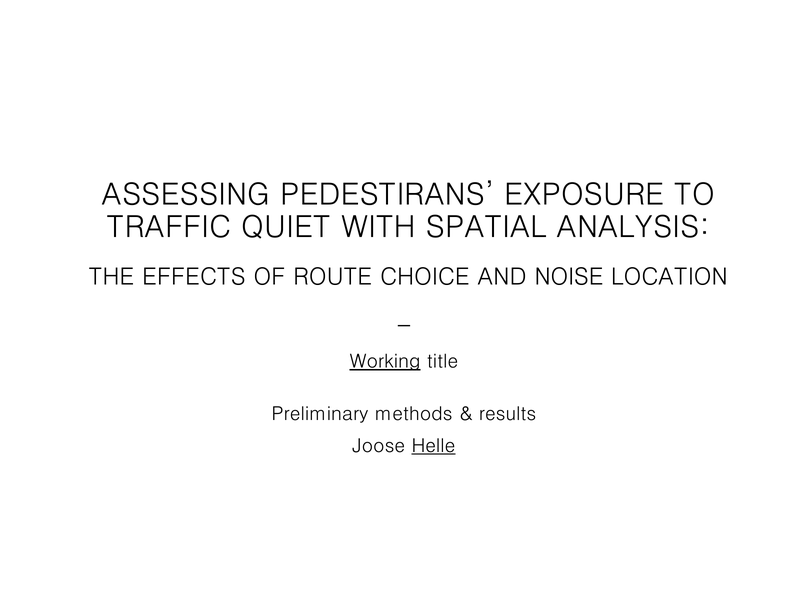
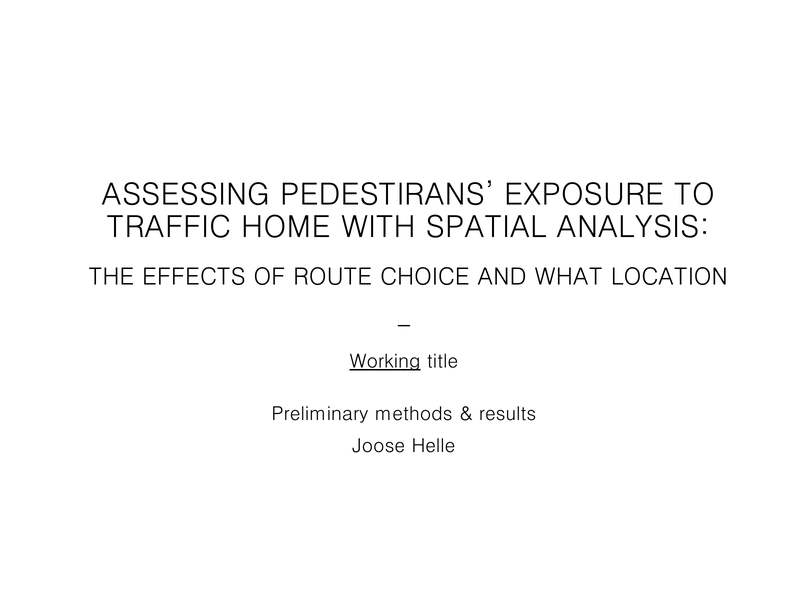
QUIET: QUIET -> HOME
NOISE: NOISE -> WHAT
Helle underline: present -> none
